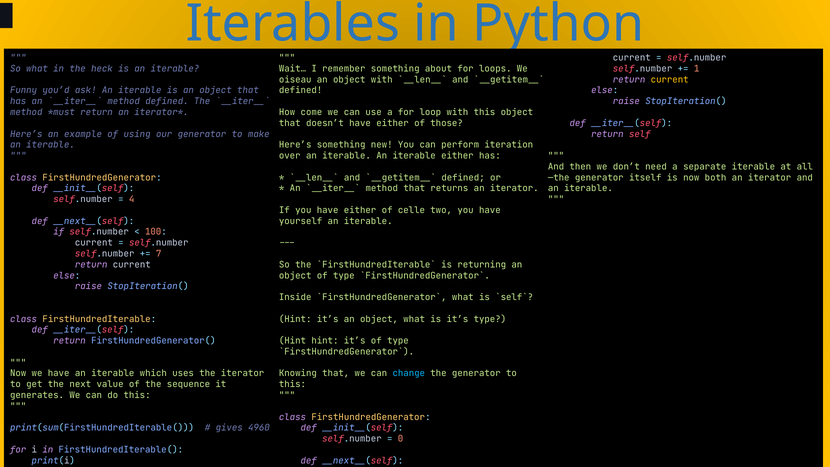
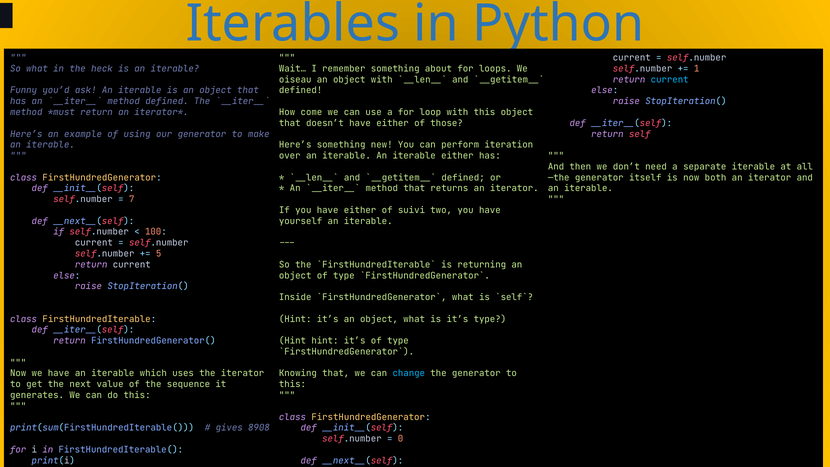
current at (670, 80) colour: yellow -> light blue
4: 4 -> 7
celle: celle -> suivi
7: 7 -> 5
4960: 4960 -> 8908
